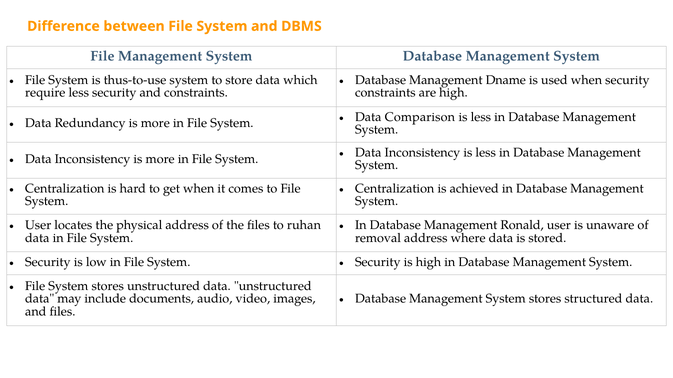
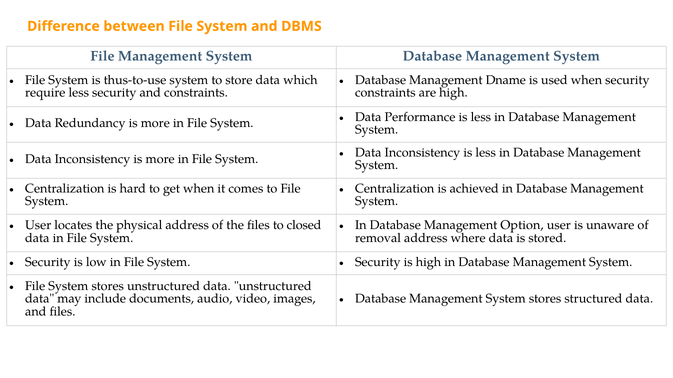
Comparison: Comparison -> Performance
ruhan: ruhan -> closed
Ronald: Ronald -> Option
